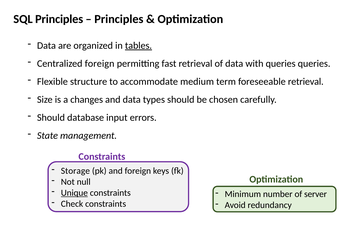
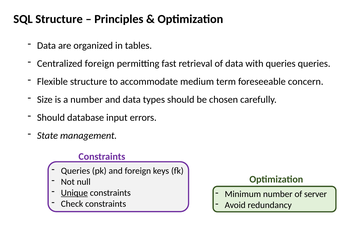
SQL Principles: Principles -> Structure
tables underline: present -> none
foreseeable retrieval: retrieval -> concern
a changes: changes -> number
Storage at (75, 171): Storage -> Queries
